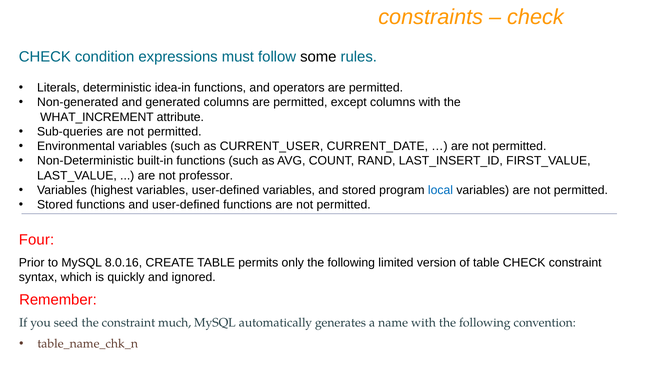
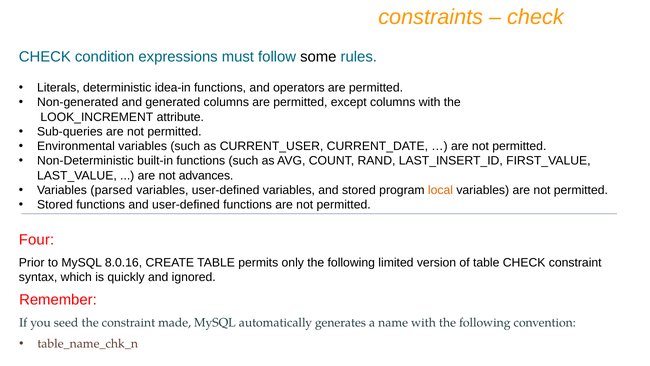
WHAT_INCREMENT: WHAT_INCREMENT -> LOOK_INCREMENT
professor: professor -> advances
highest: highest -> parsed
local colour: blue -> orange
much: much -> made
